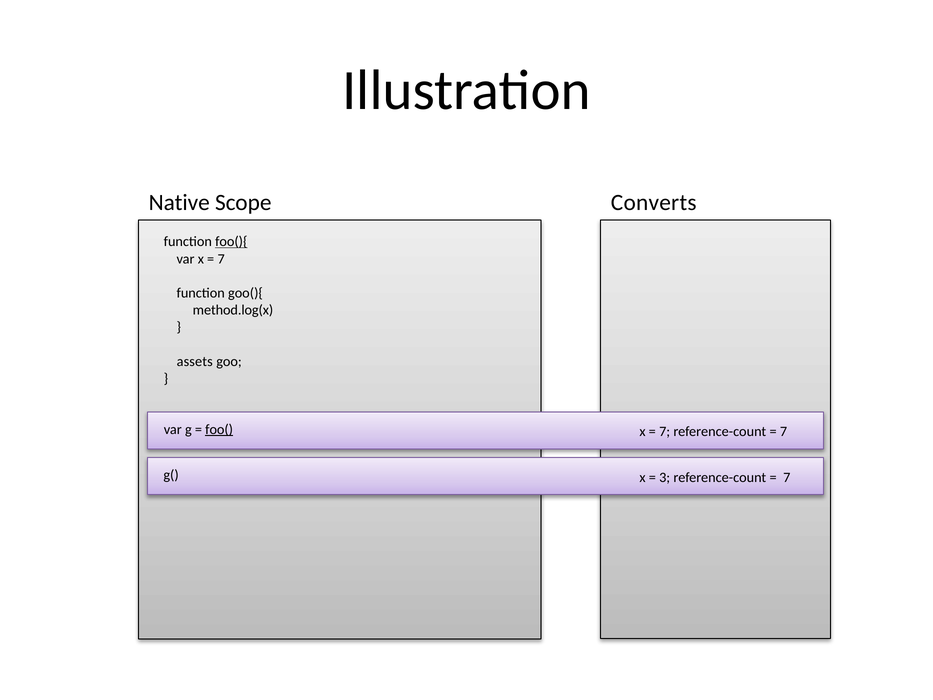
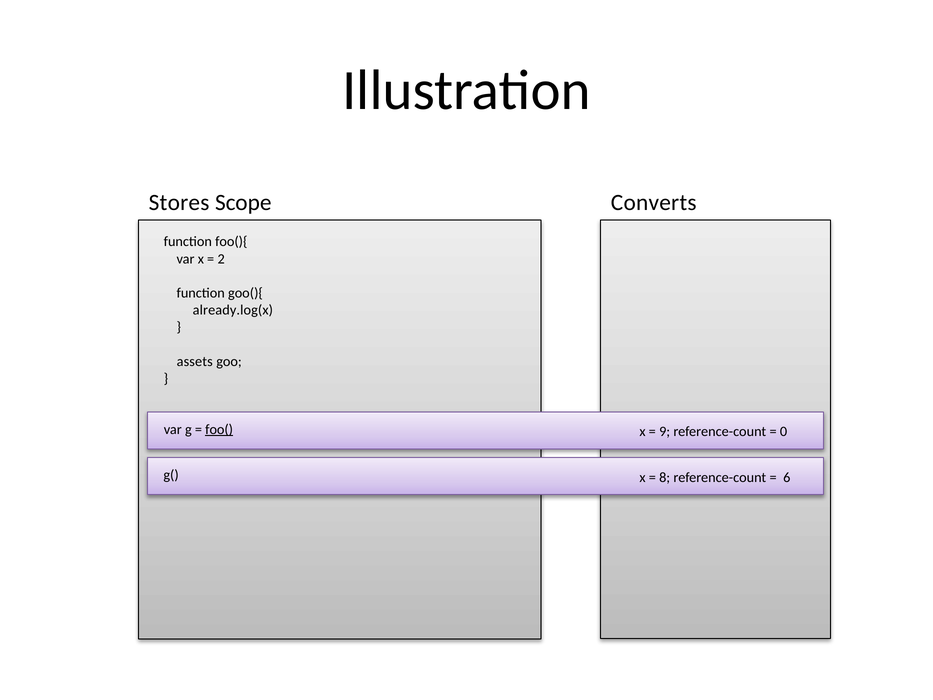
Native: Native -> Stores
foo(){ underline: present -> none
7 at (221, 259): 7 -> 2
method.log(x: method.log(x -> already.log(x
7 at (665, 432): 7 -> 9
7 at (783, 432): 7 -> 0
3: 3 -> 8
7 at (787, 477): 7 -> 6
